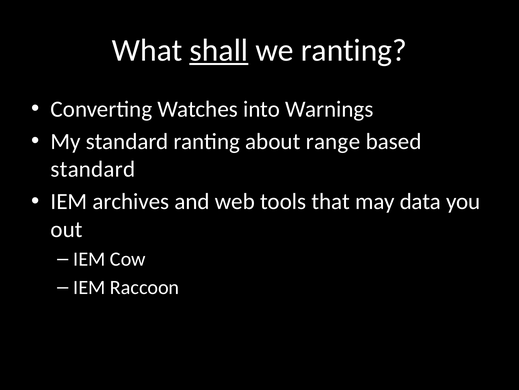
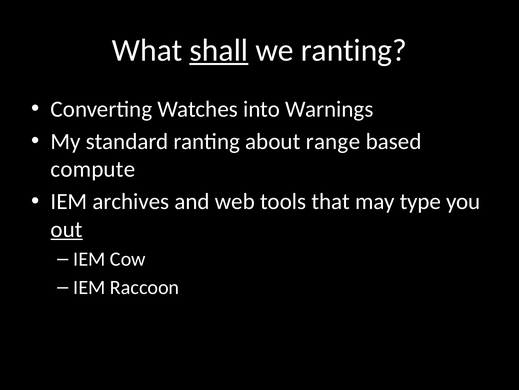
standard at (93, 169): standard -> compute
data: data -> type
out underline: none -> present
